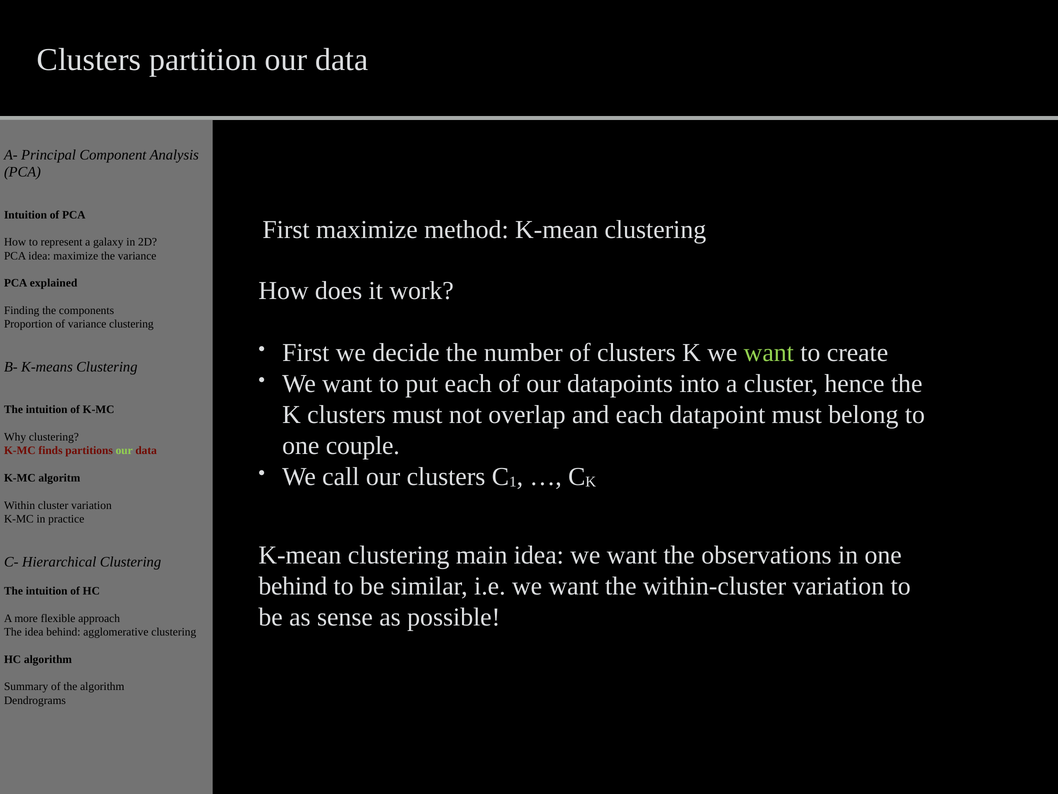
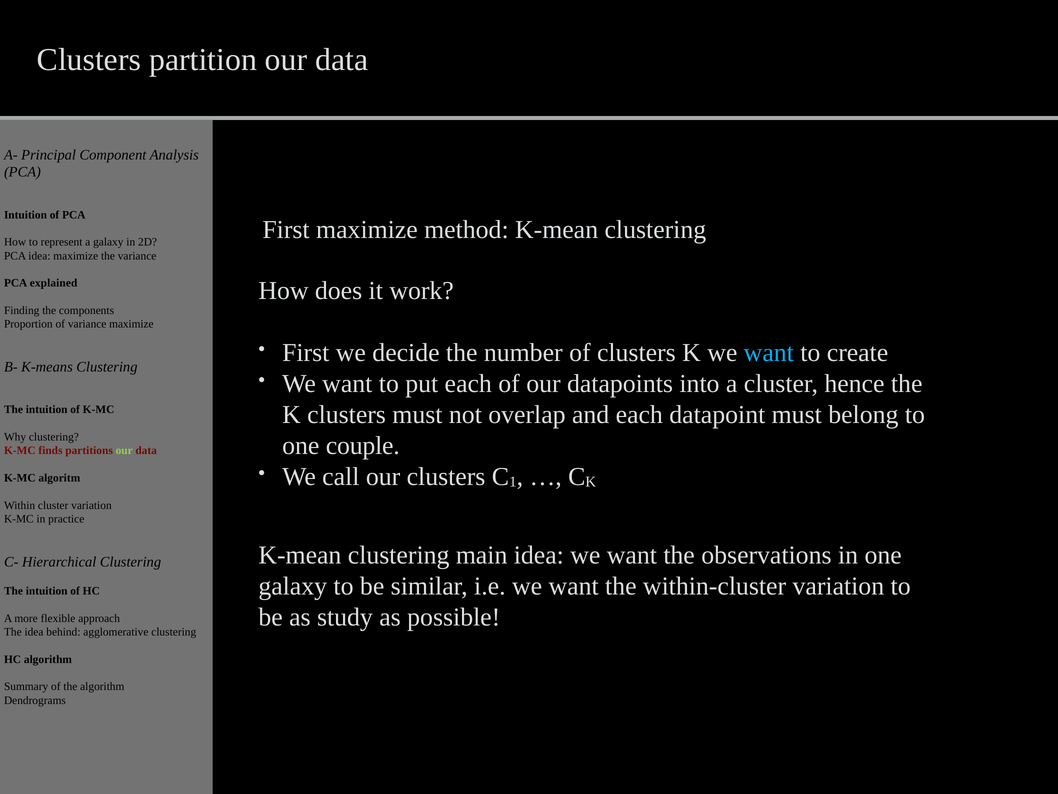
variance clustering: clustering -> maximize
want at (769, 353) colour: light green -> light blue
behind at (293, 586): behind -> galaxy
sense: sense -> study
